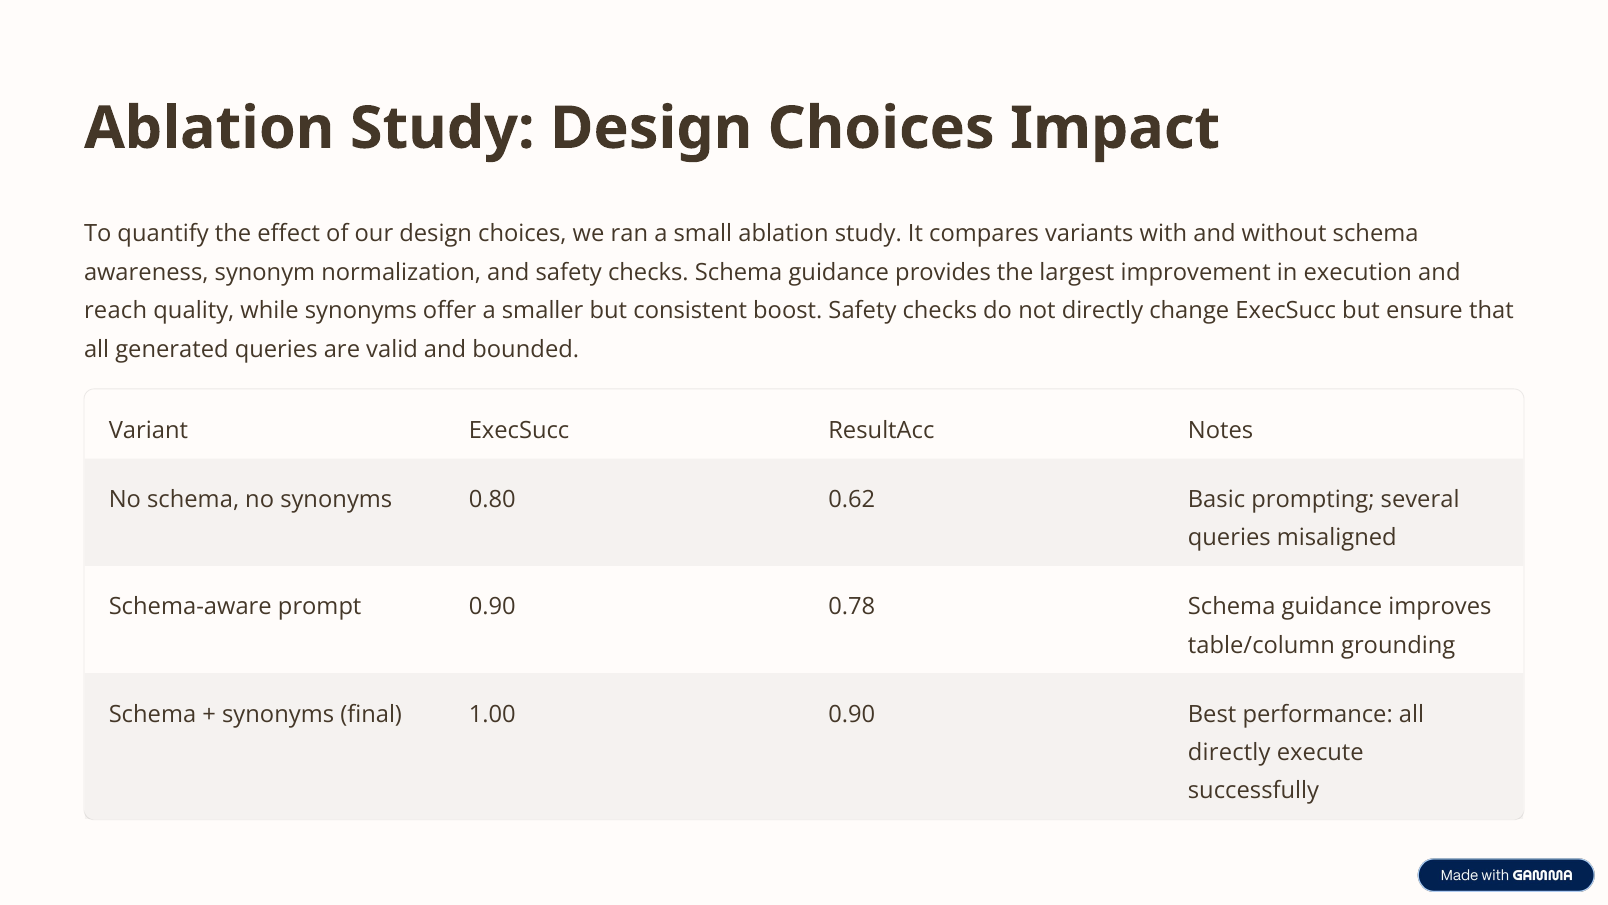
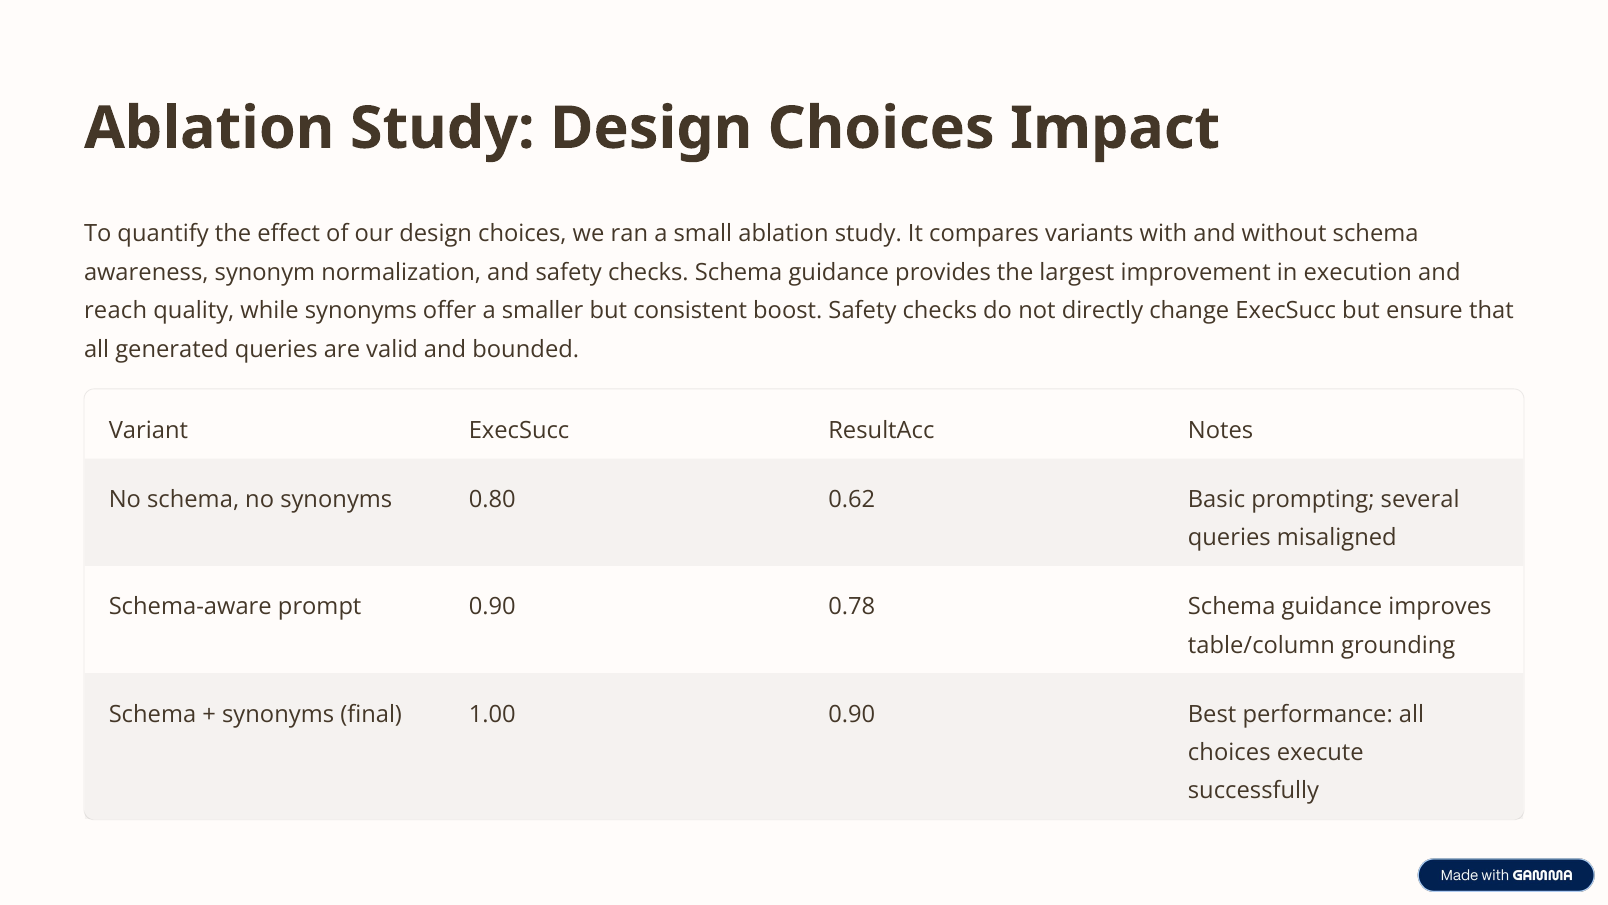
directly at (1229, 752): directly -> choices
